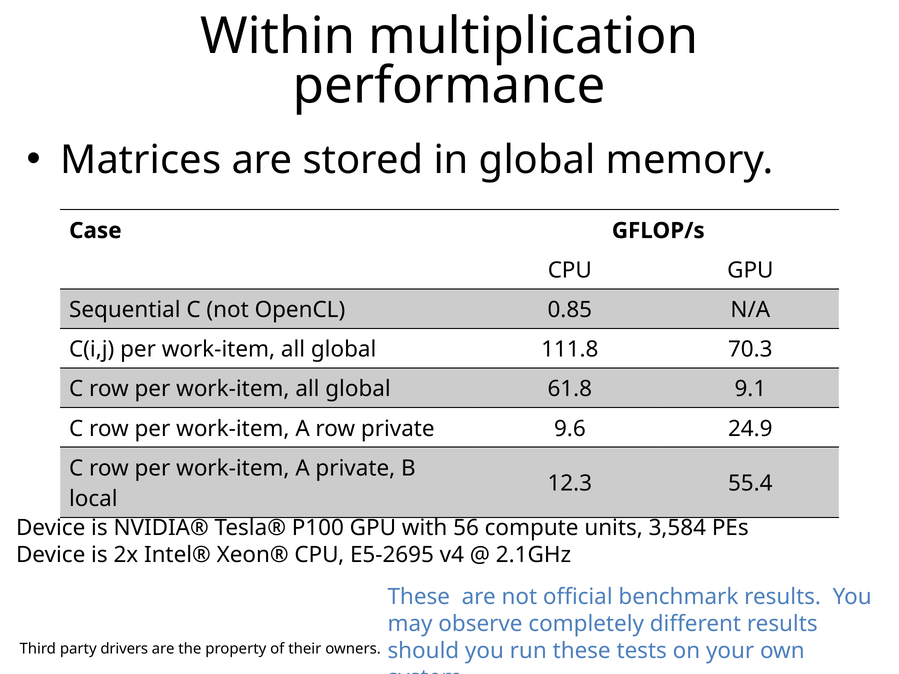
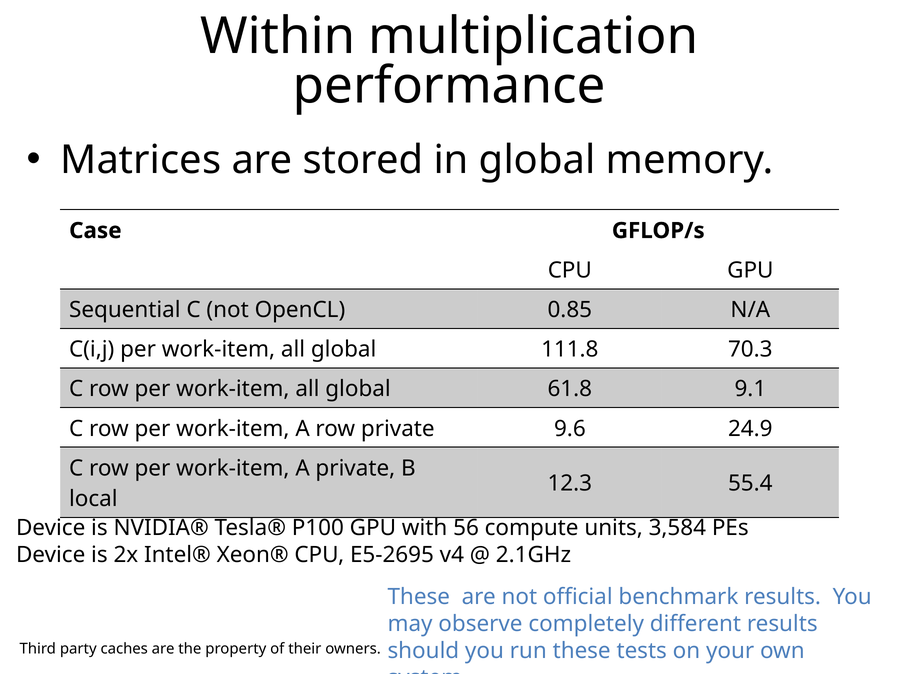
drivers: drivers -> caches
